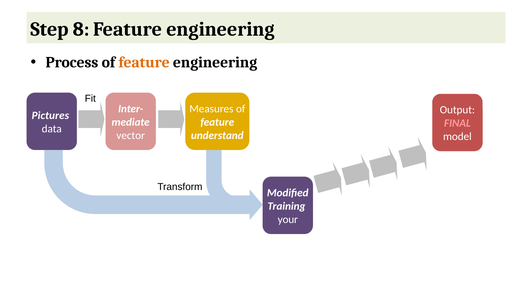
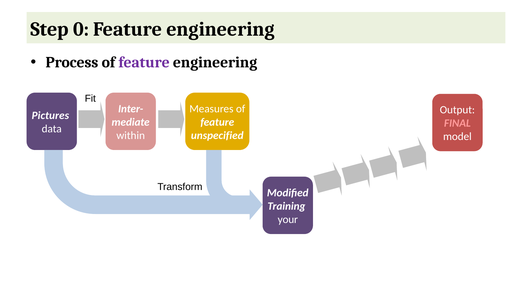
8: 8 -> 0
feature at (144, 62) colour: orange -> purple
vector: vector -> within
understand: understand -> unspecified
